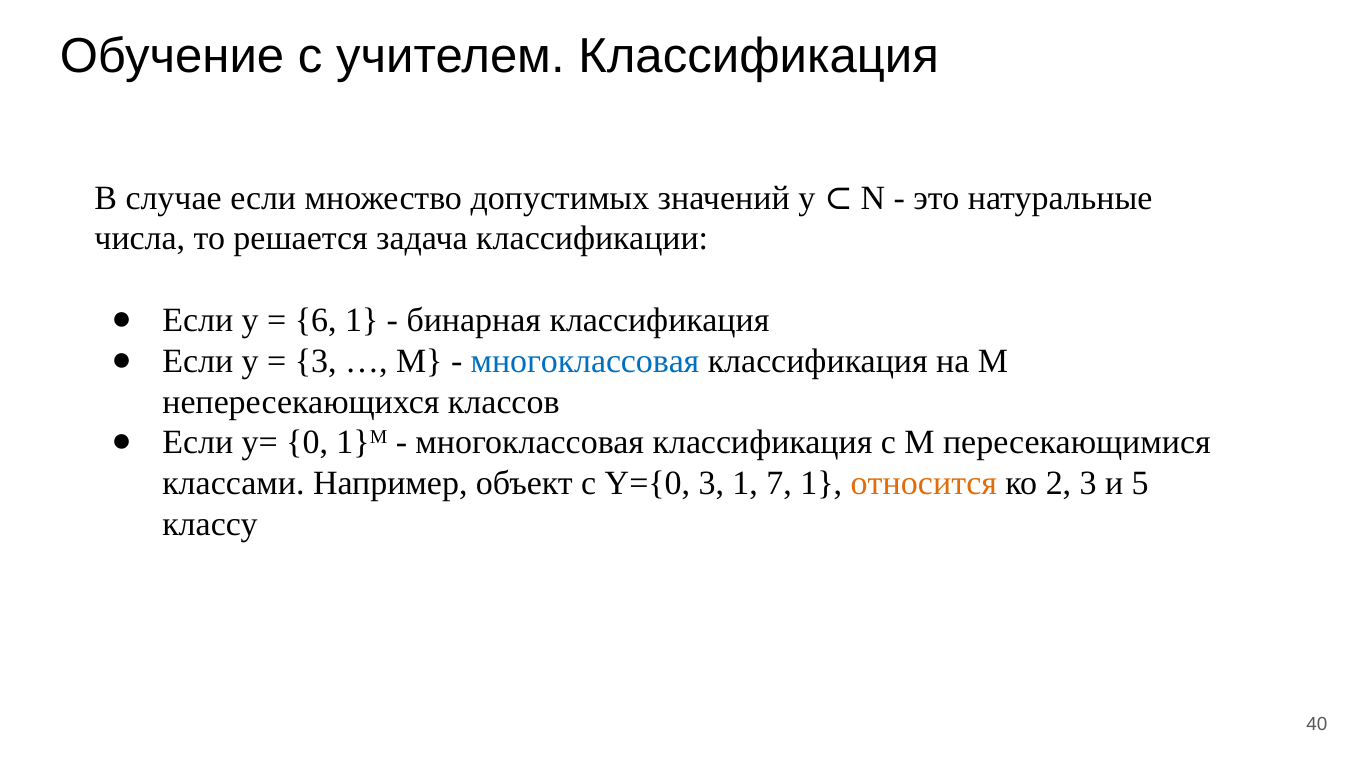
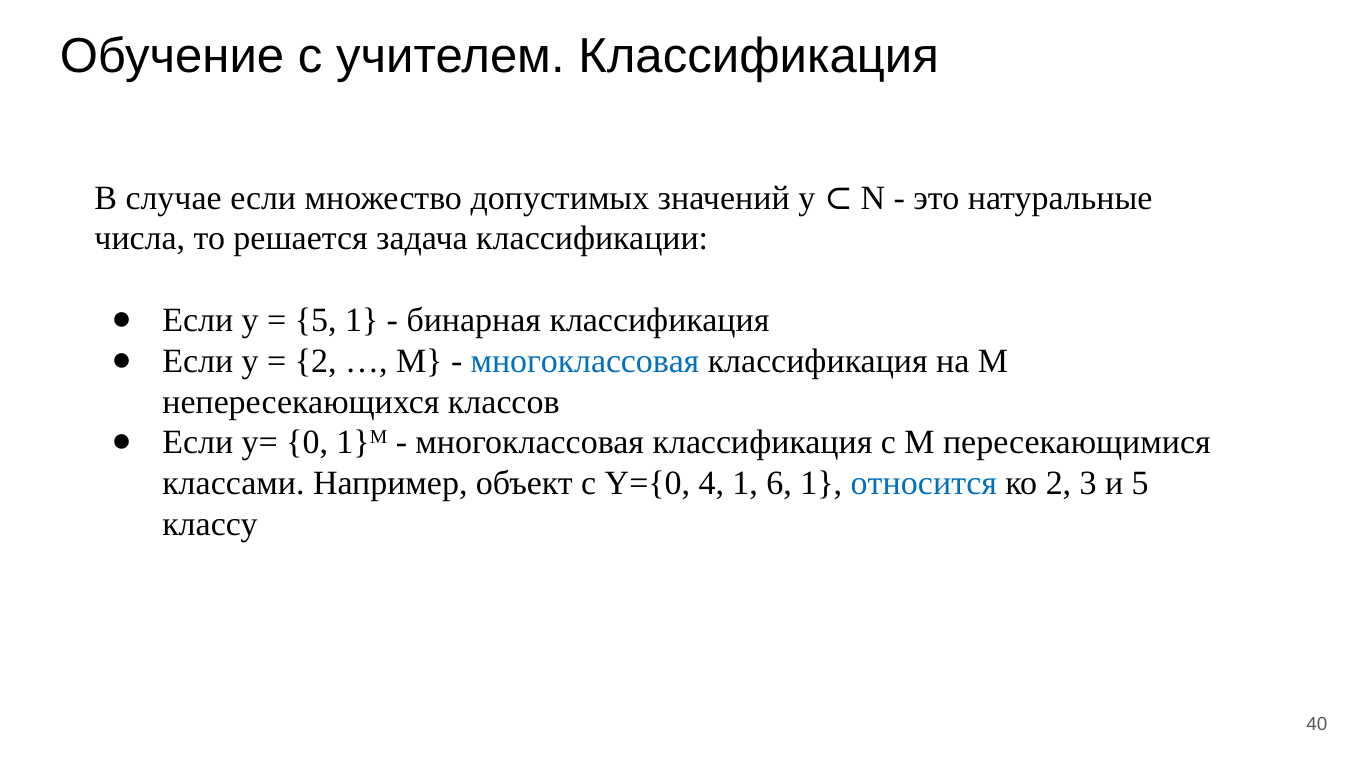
6 at (316, 320): 6 -> 5
3 at (316, 361): 3 -> 2
Y={0 3: 3 -> 4
7: 7 -> 6
относится colour: orange -> blue
